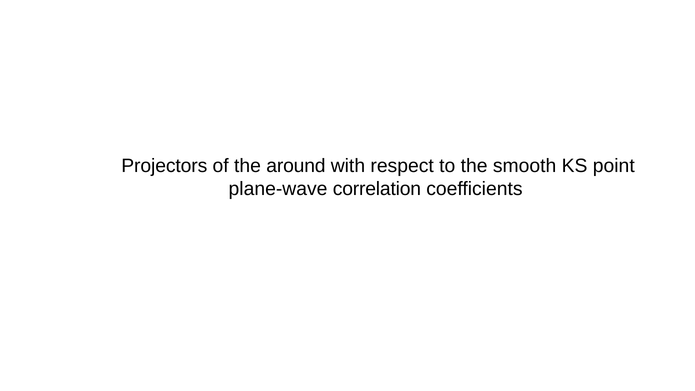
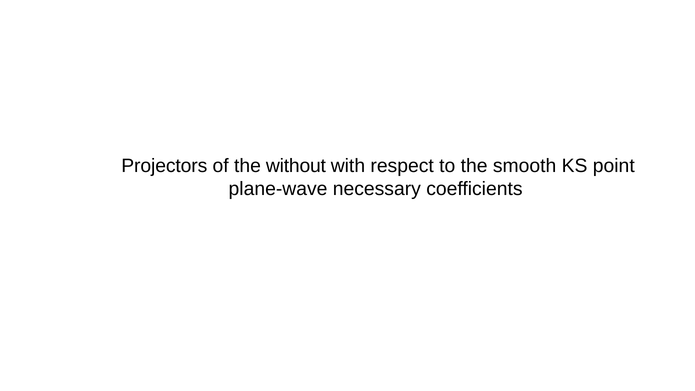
around: around -> without
correlation: correlation -> necessary
